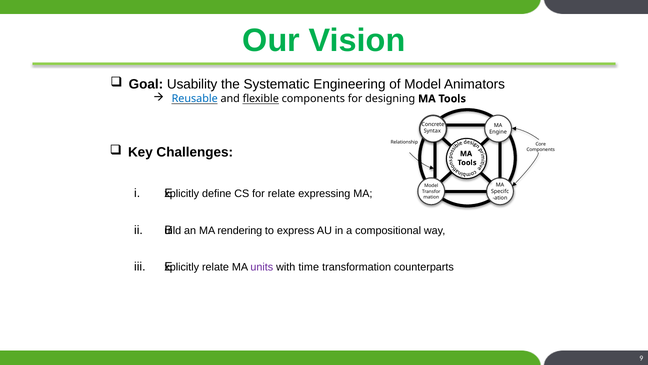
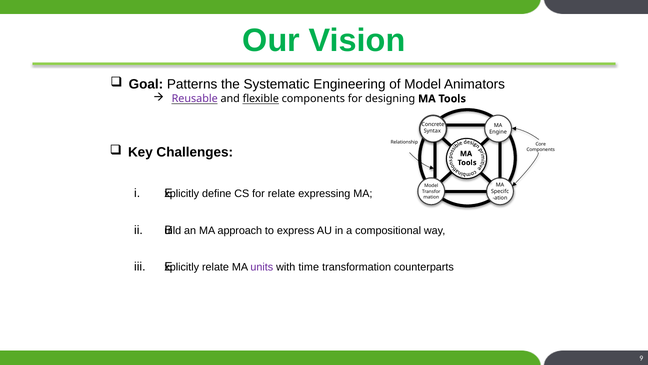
Usability: Usability -> Patterns
Reusable colour: blue -> purple
rendering: rendering -> approach
